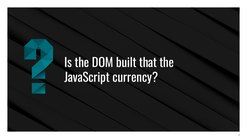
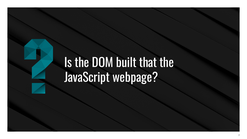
currency: currency -> webpage
